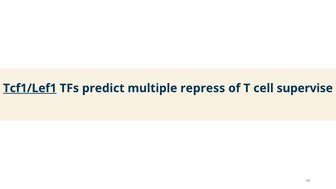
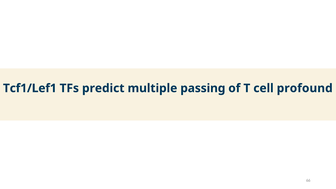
Tcf1/Lef1 underline: present -> none
repress: repress -> passing
supervise: supervise -> profound
